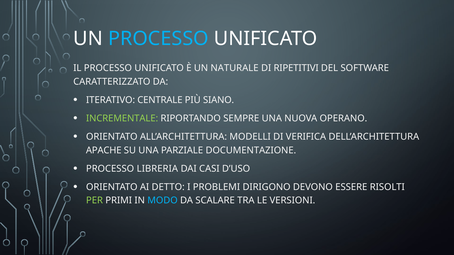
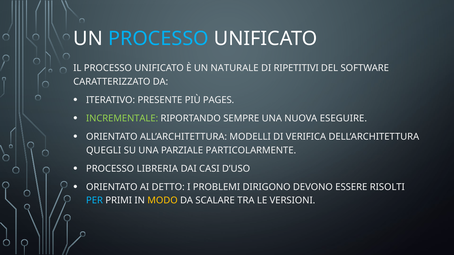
CENTRALE: CENTRALE -> PRESENTE
SIANO: SIANO -> PAGES
OPERANO: OPERANO -> ESEGUIRE
APACHE: APACHE -> QUEGLI
DOCUMENTAZIONE: DOCUMENTAZIONE -> PARTICOLARMENTE
PER colour: light green -> light blue
MODO colour: light blue -> yellow
